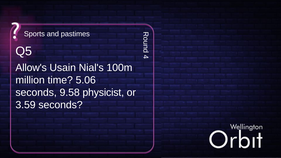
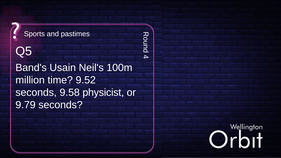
Allow's: Allow's -> Band's
Nial's: Nial's -> Neil's
5.06: 5.06 -> 9.52
3.59: 3.59 -> 9.79
